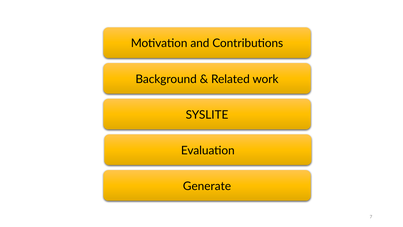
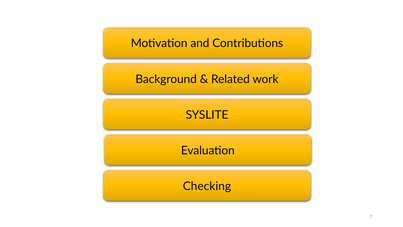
Generate: Generate -> Checking
